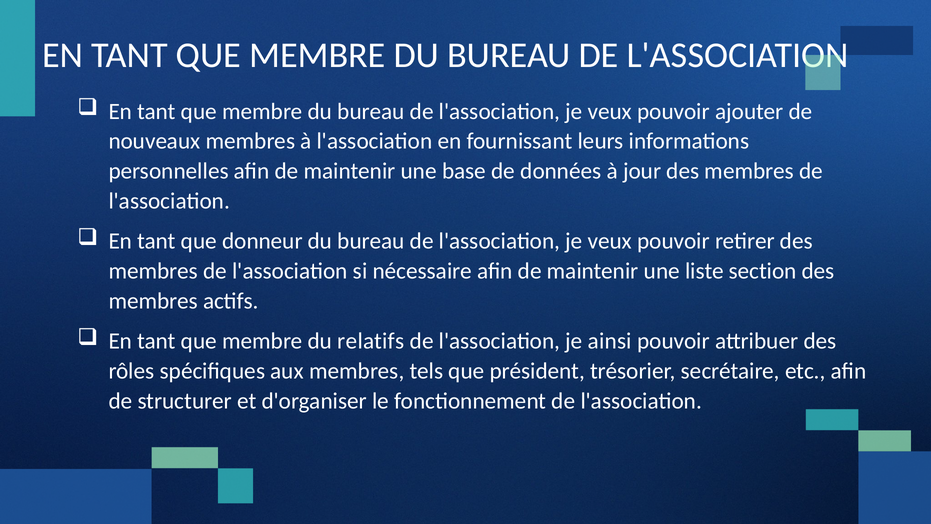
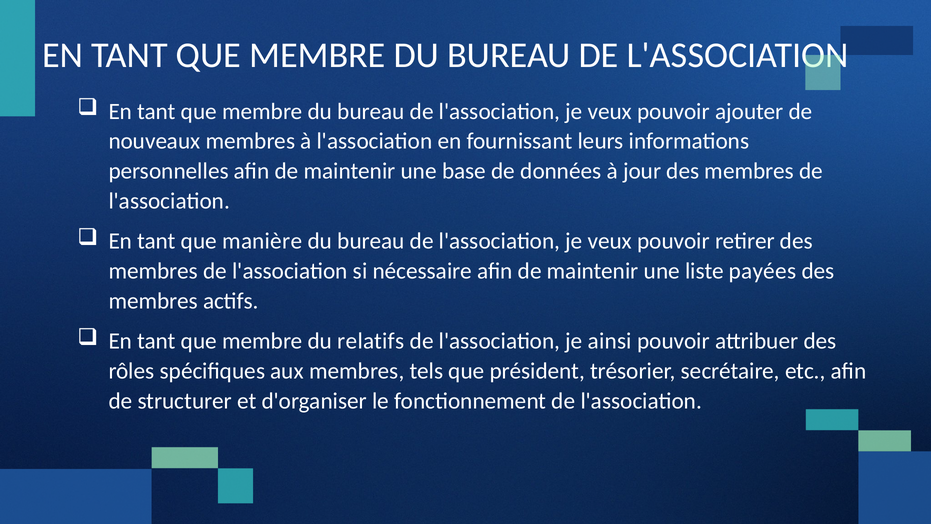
donneur: donneur -> manière
section: section -> payées
